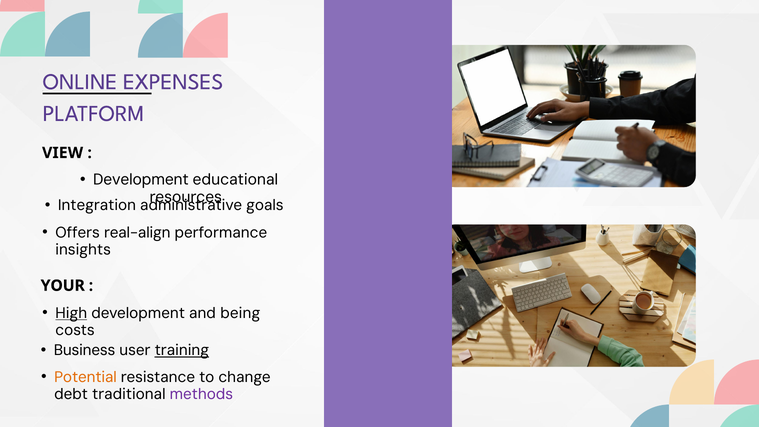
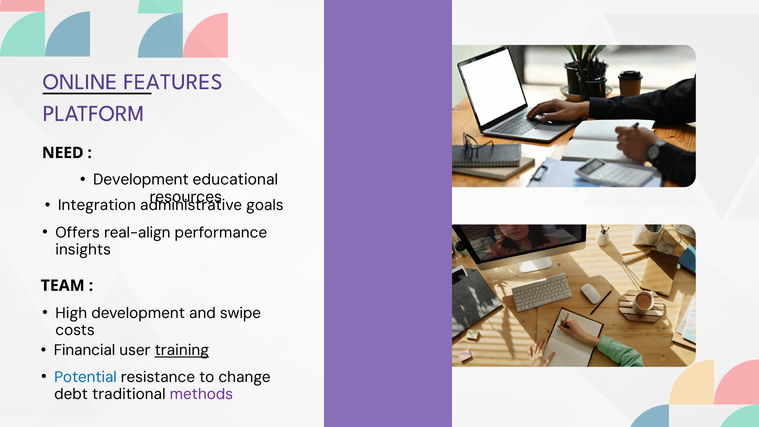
EXPENSES: EXPENSES -> FEATURES
VIEW: VIEW -> NEED
YOUR: YOUR -> TEAM
High underline: present -> none
being: being -> swipe
Business: Business -> Financial
Potential colour: orange -> blue
